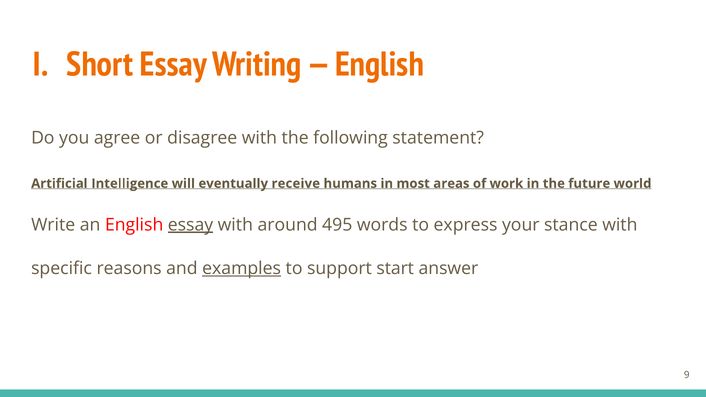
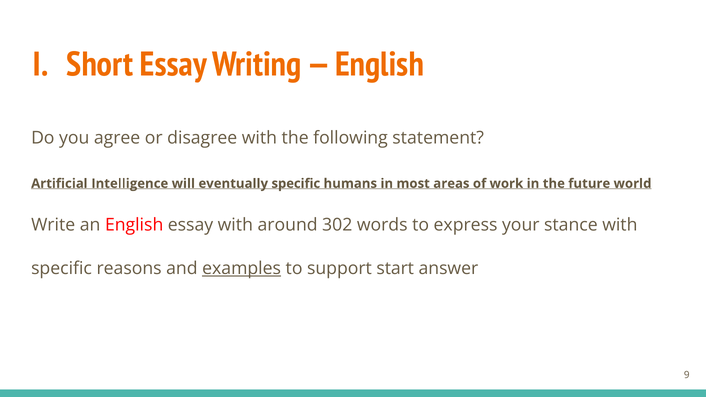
eventually receive: receive -> specific
essay at (190, 225) underline: present -> none
495: 495 -> 302
